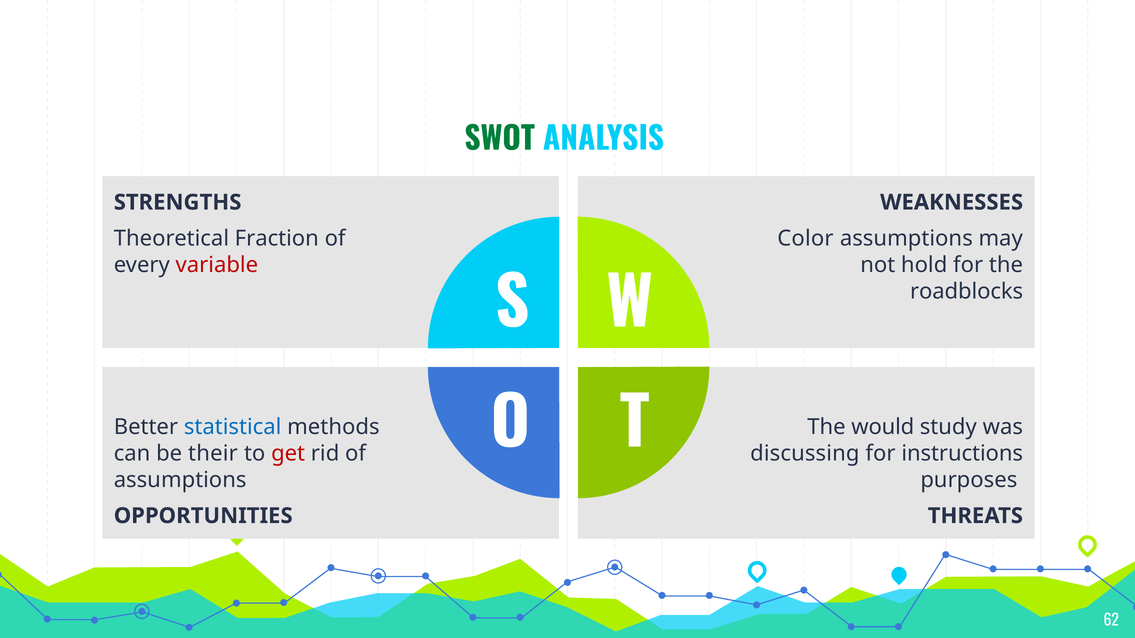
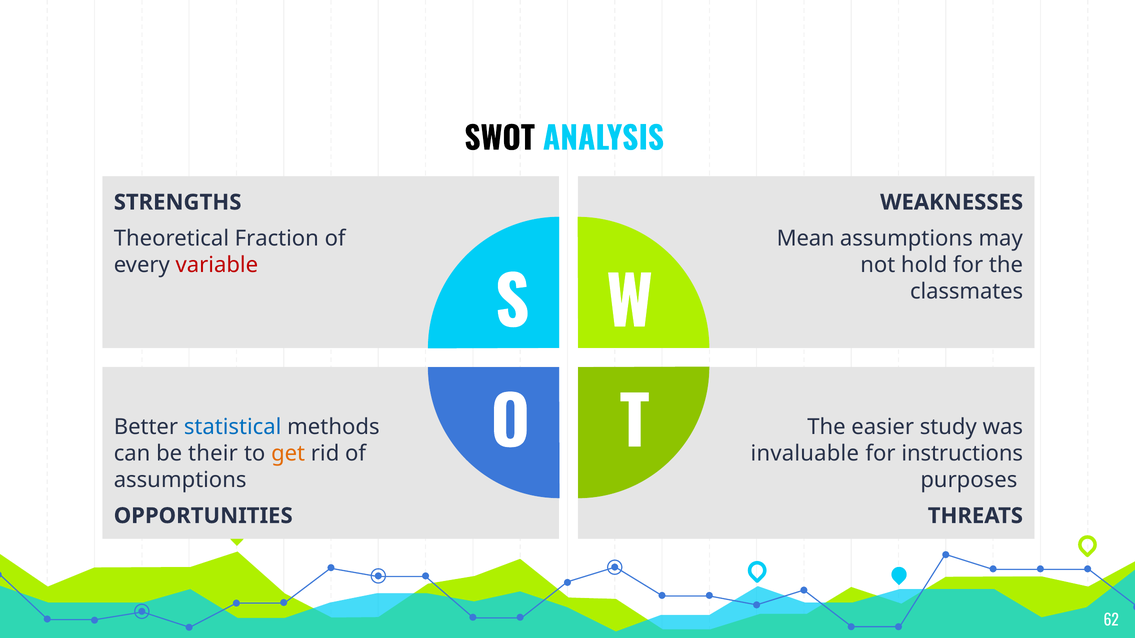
SWOT colour: green -> black
Color: Color -> Mean
roadblocks: roadblocks -> classmates
would: would -> easier
get colour: red -> orange
discussing: discussing -> invaluable
